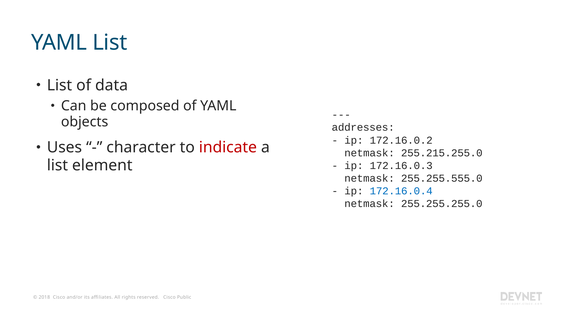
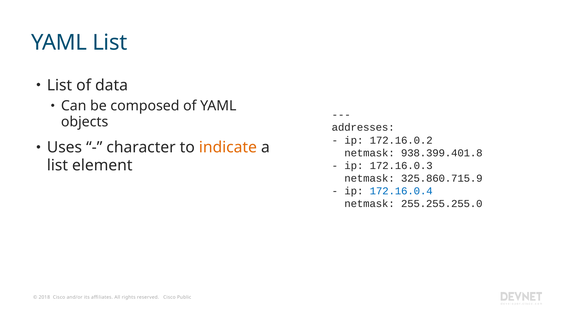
indicate colour: red -> orange
255.215.255.0: 255.215.255.0 -> 938.399.401.8
255.255.555.0: 255.255.555.0 -> 325.860.715.9
